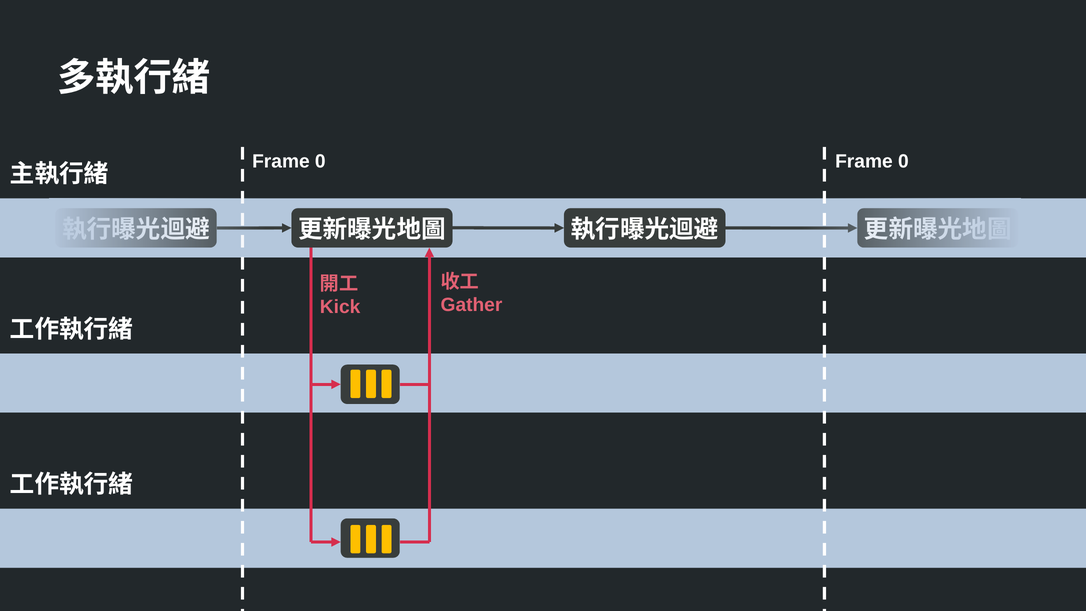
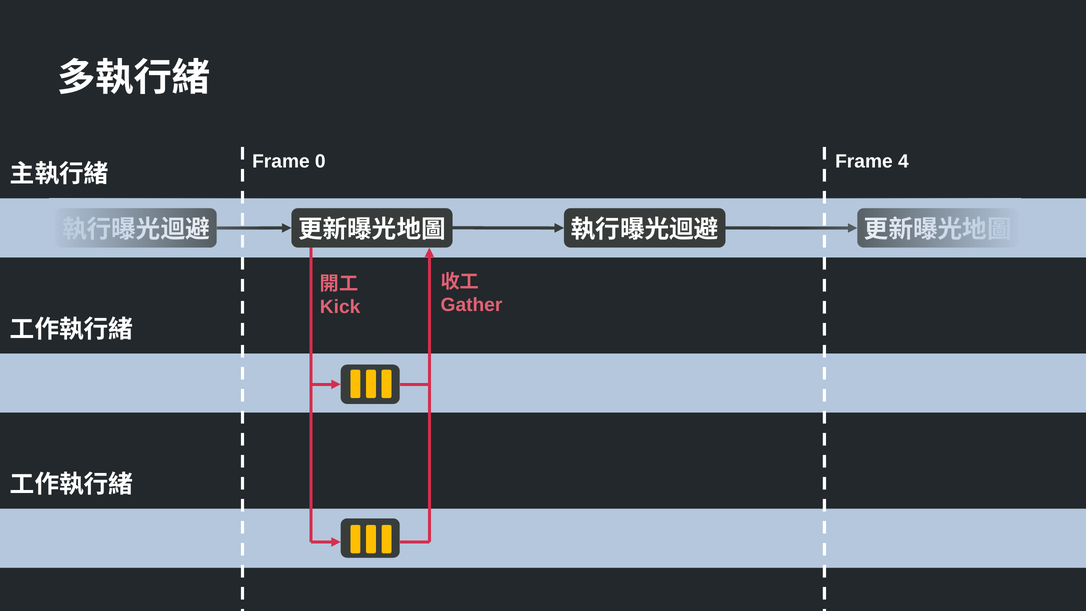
0 Frame 0: 0 -> 4
